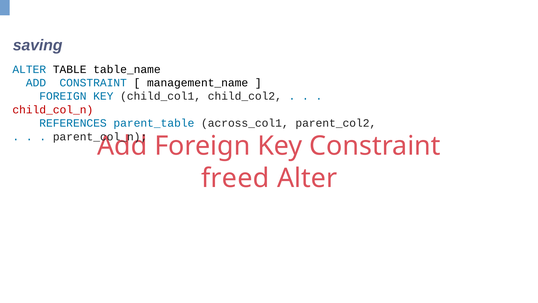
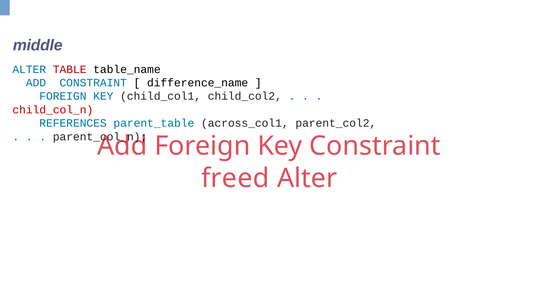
saving: saving -> middle
TABLE colour: black -> red
management_name: management_name -> difference_name
